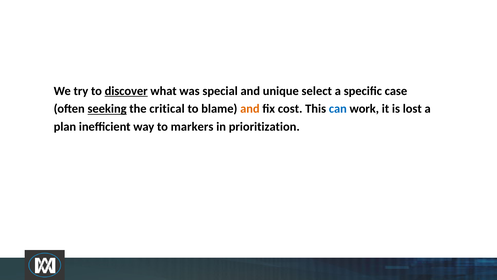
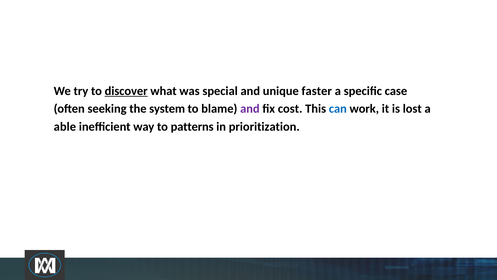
select: select -> faster
seeking underline: present -> none
critical: critical -> system
and at (250, 109) colour: orange -> purple
plan: plan -> able
markers: markers -> patterns
